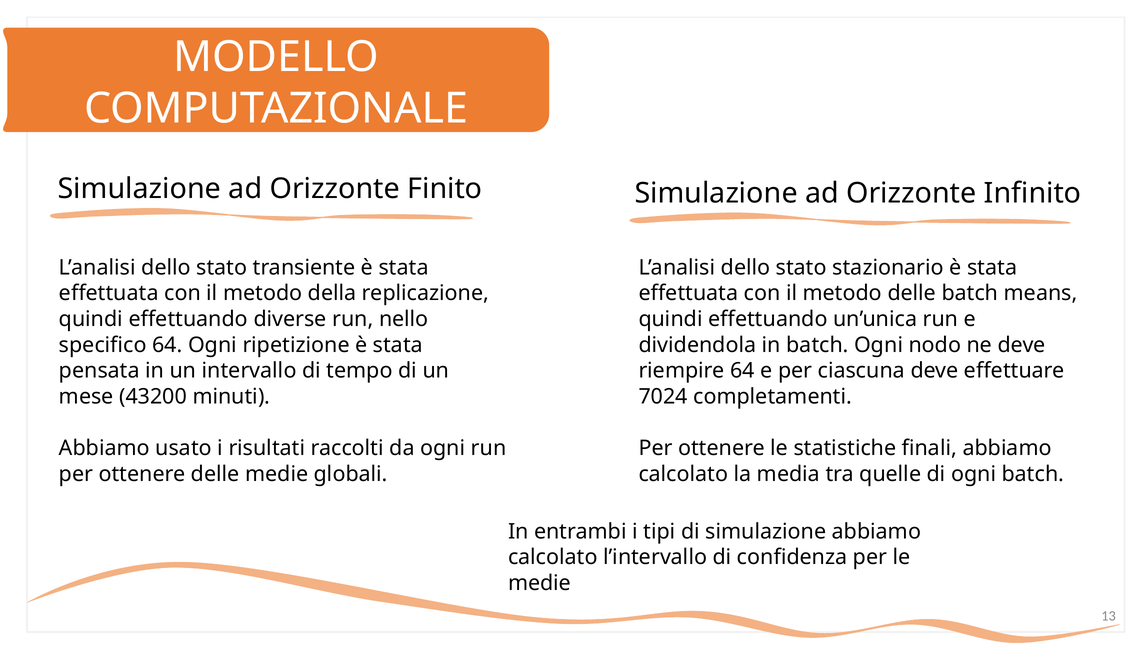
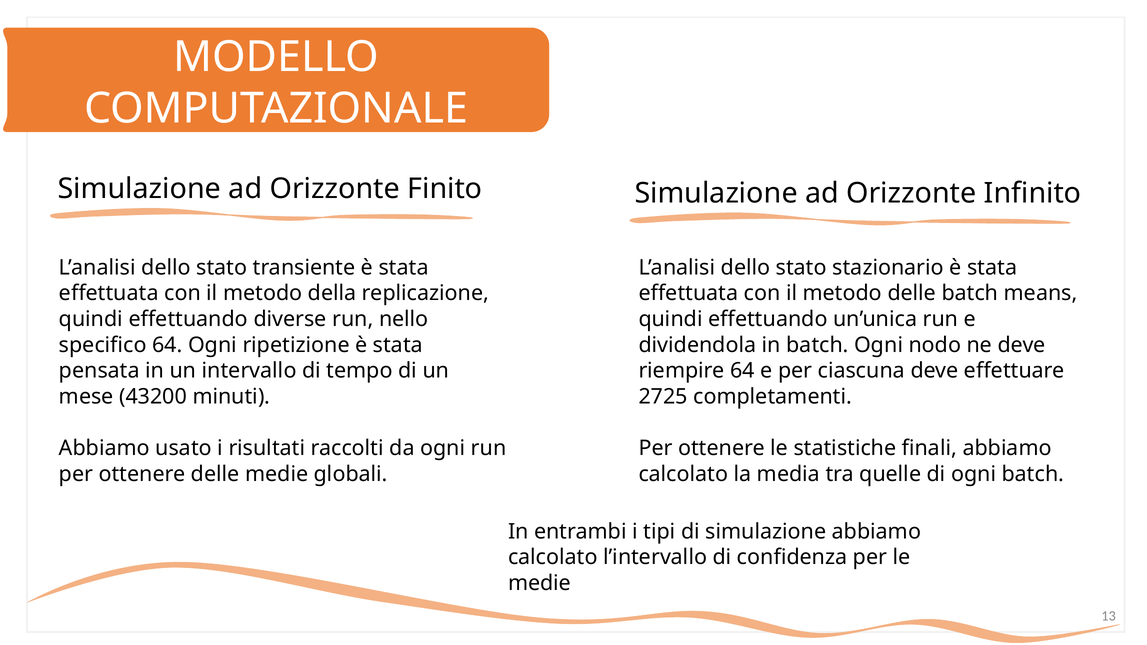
7024: 7024 -> 2725
